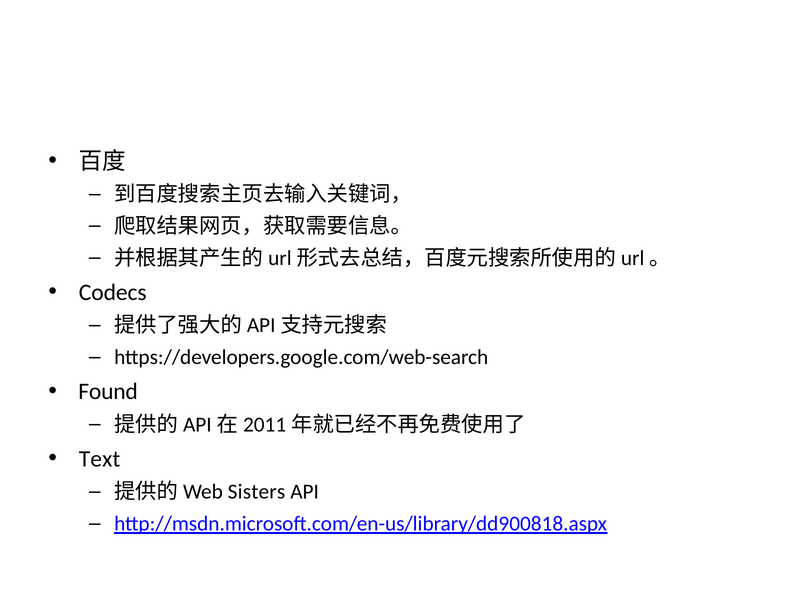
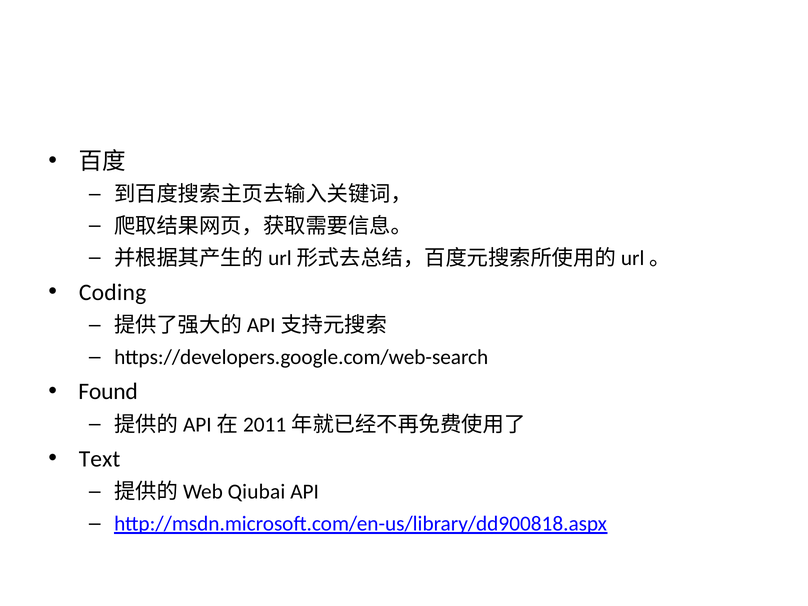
Codecs: Codecs -> Coding
Sisters: Sisters -> Qiubai
